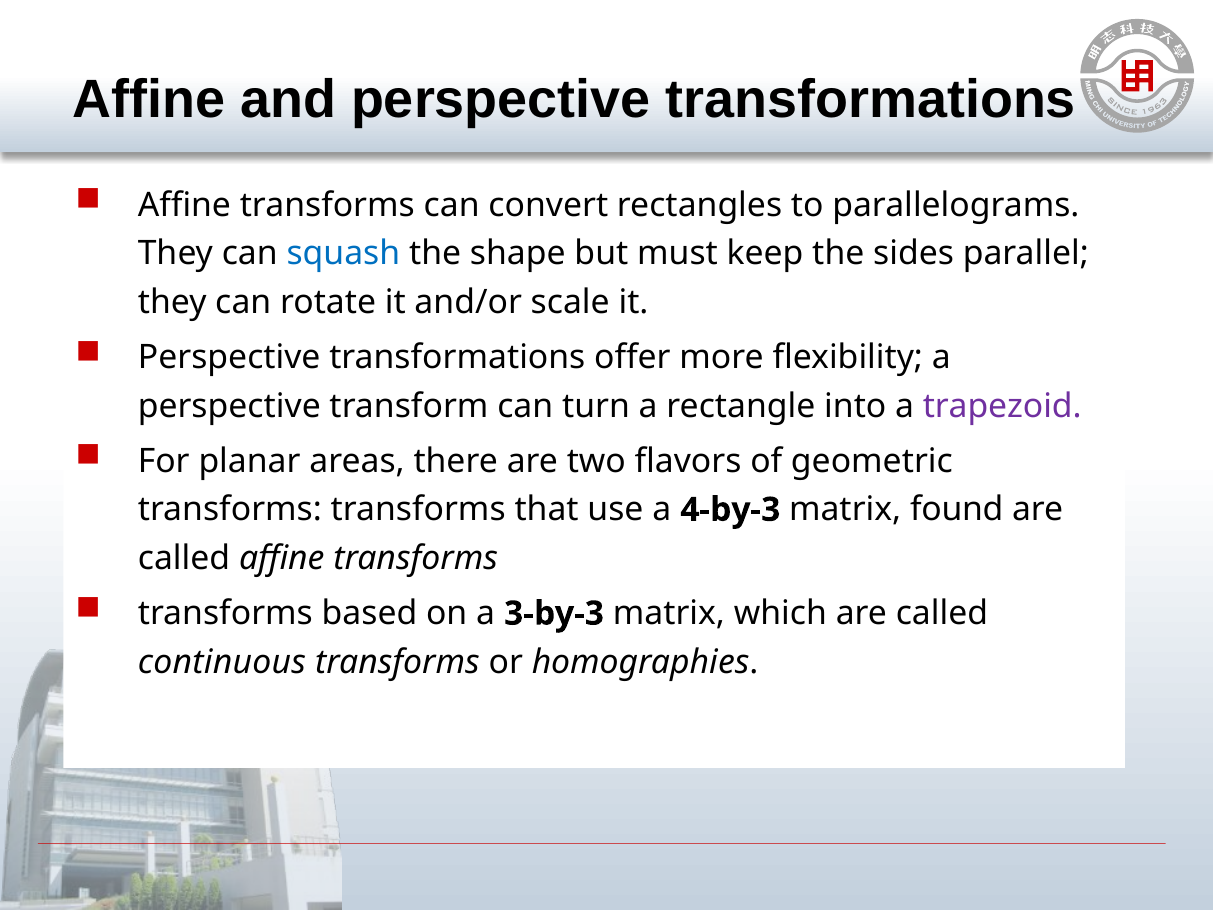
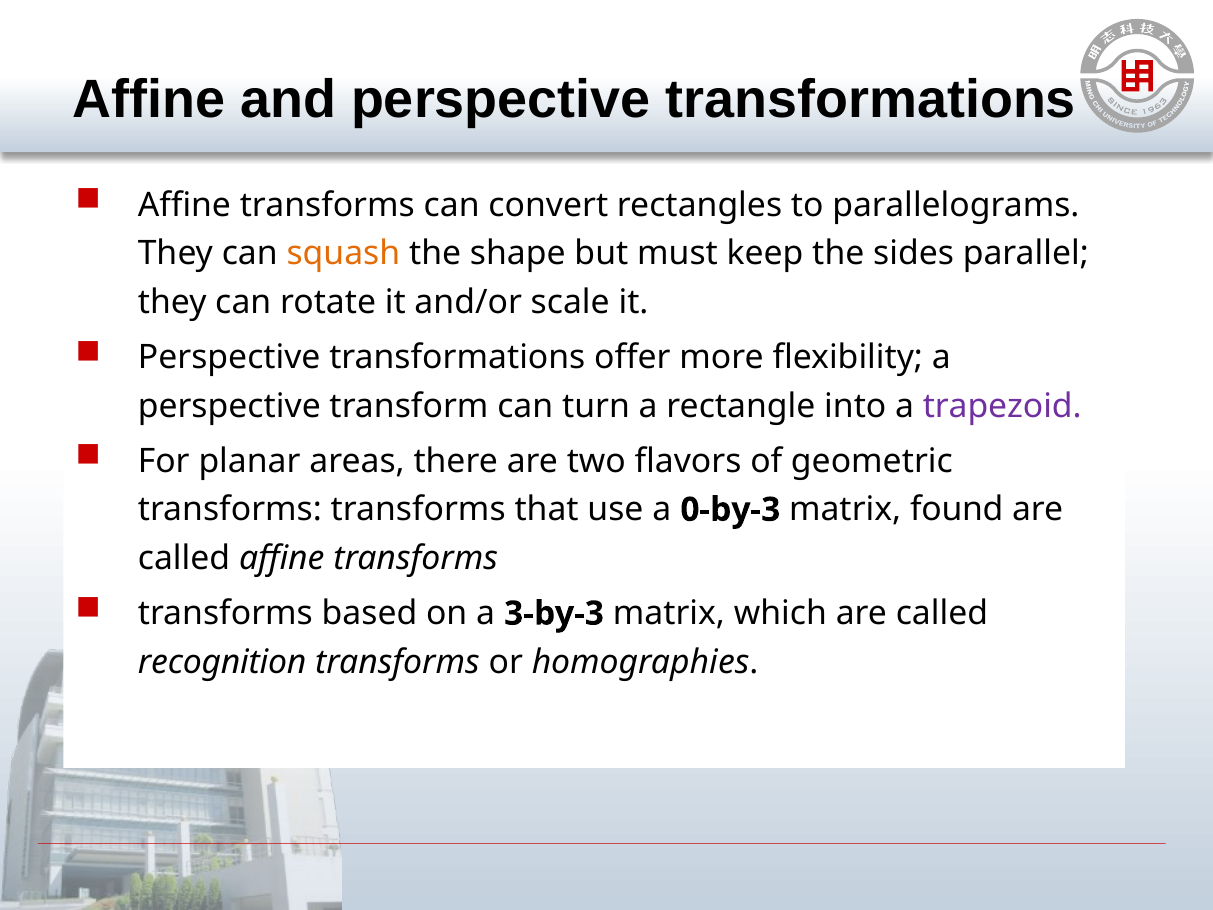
squash colour: blue -> orange
4-by-3: 4-by-3 -> 0-by-3
continuous: continuous -> recognition
